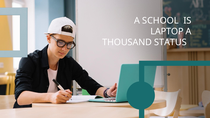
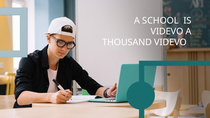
LAPTOP at (167, 31): LAPTOP -> VIDEVO
THOUSAND STATUS: STATUS -> VIDEVO
